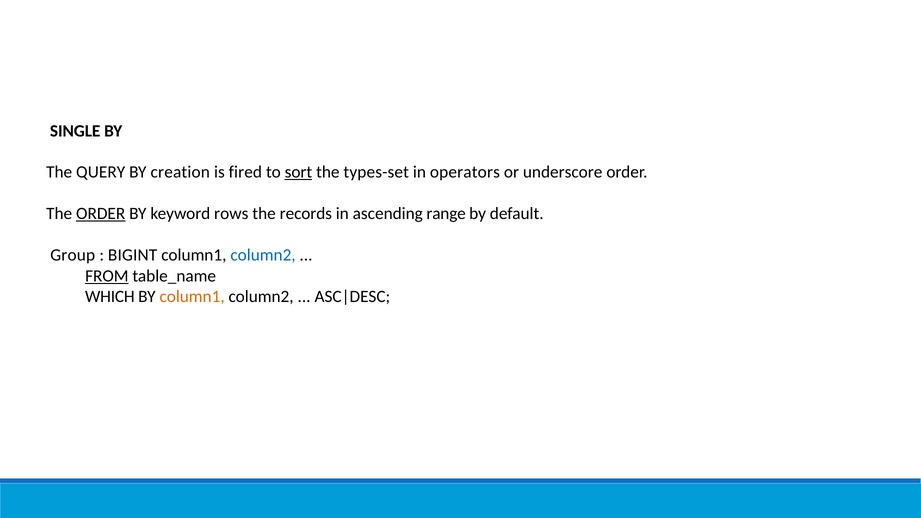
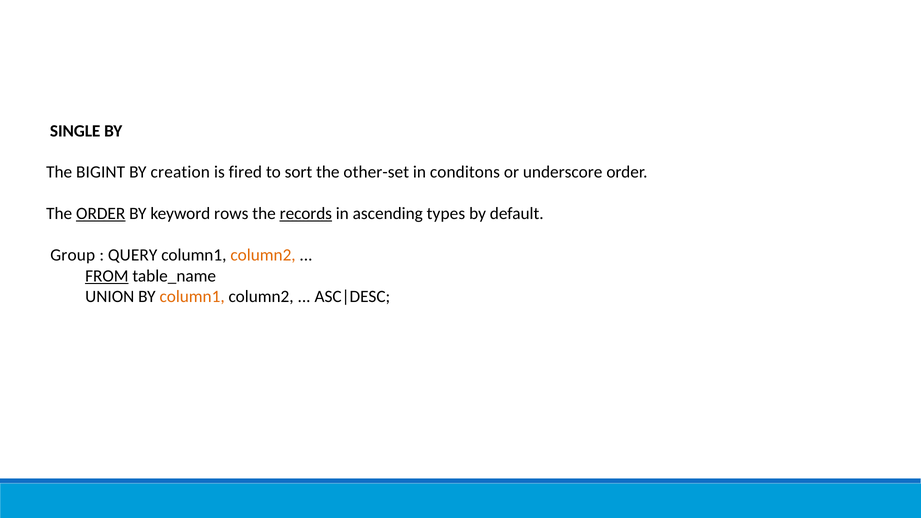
QUERY: QUERY -> BIGINT
sort underline: present -> none
types-set: types-set -> other-set
operators: operators -> conditons
records underline: none -> present
range: range -> types
BIGINT: BIGINT -> QUERY
column2 at (263, 255) colour: blue -> orange
WHICH: WHICH -> UNION
